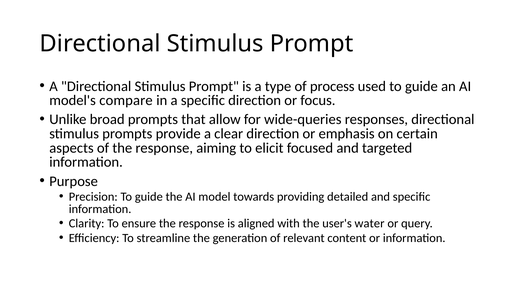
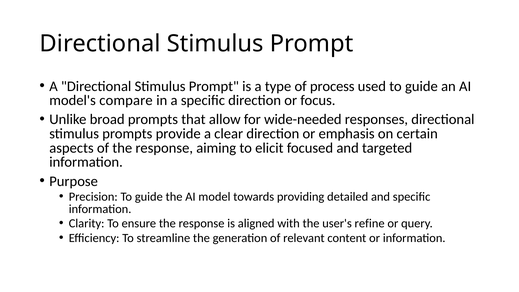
wide-queries: wide-queries -> wide-needed
water: water -> refine
